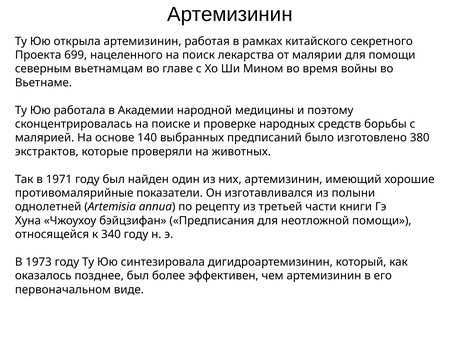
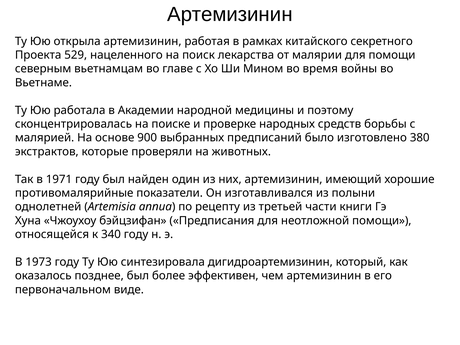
699: 699 -> 529
140: 140 -> 900
